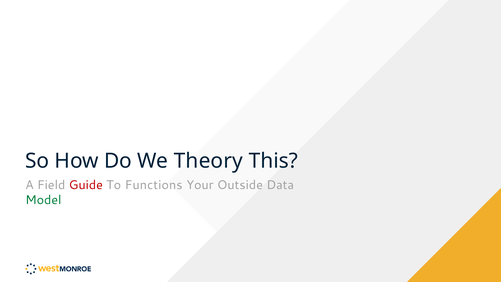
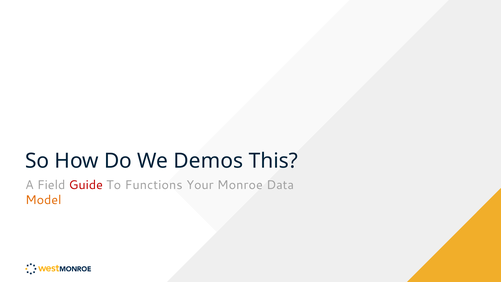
Theory: Theory -> Demos
Outside: Outside -> Monroe
Model colour: green -> orange
